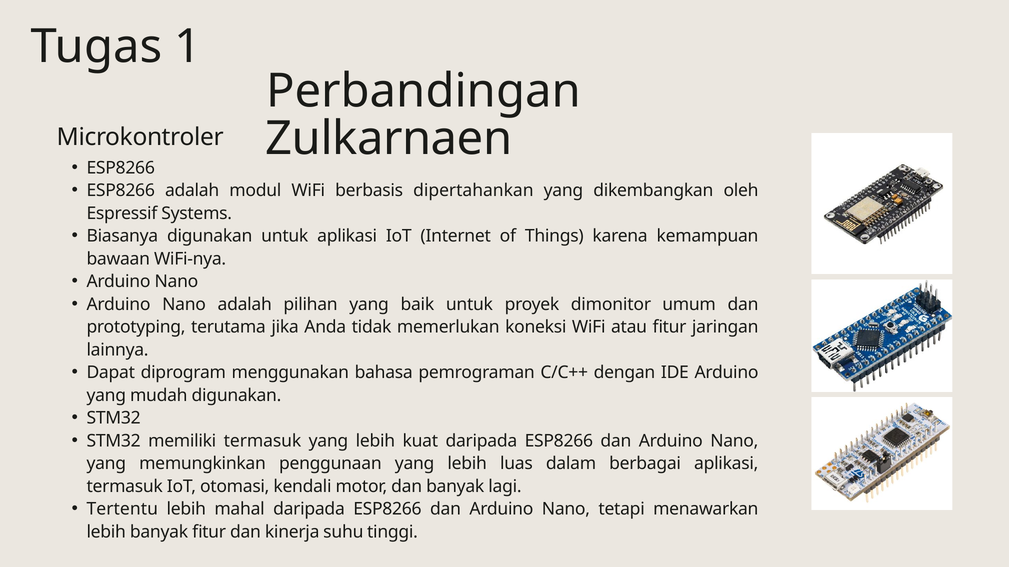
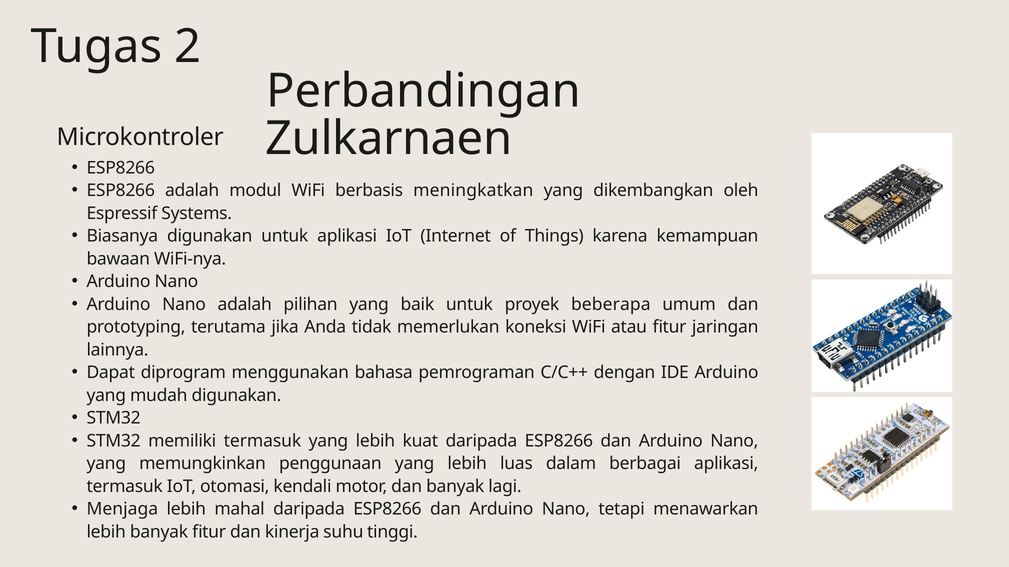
1: 1 -> 2
dipertahankan: dipertahankan -> meningkatkan
dimonitor: dimonitor -> beberapa
Tertentu: Tertentu -> Menjaga
